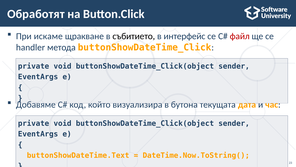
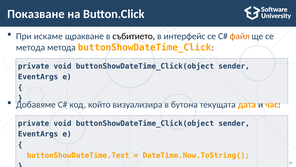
Обработят: Обработят -> Показване
файл colour: red -> orange
handler at (31, 47): handler -> метода
